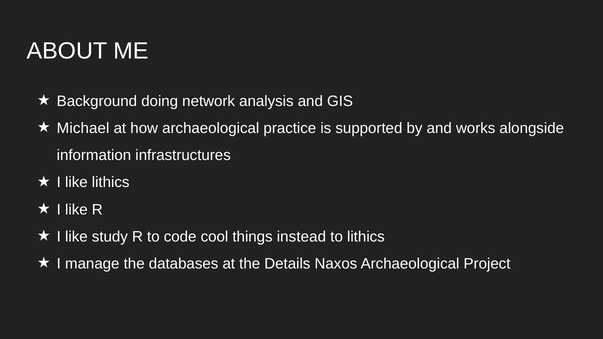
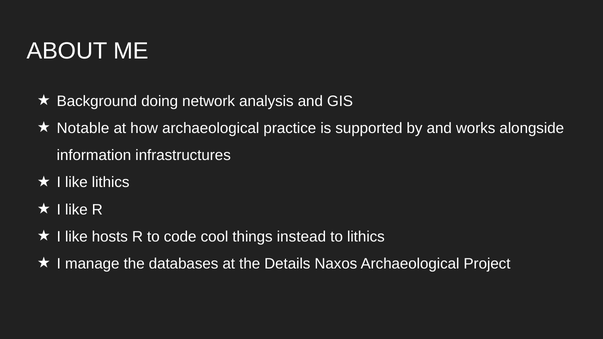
Michael: Michael -> Notable
study: study -> hosts
